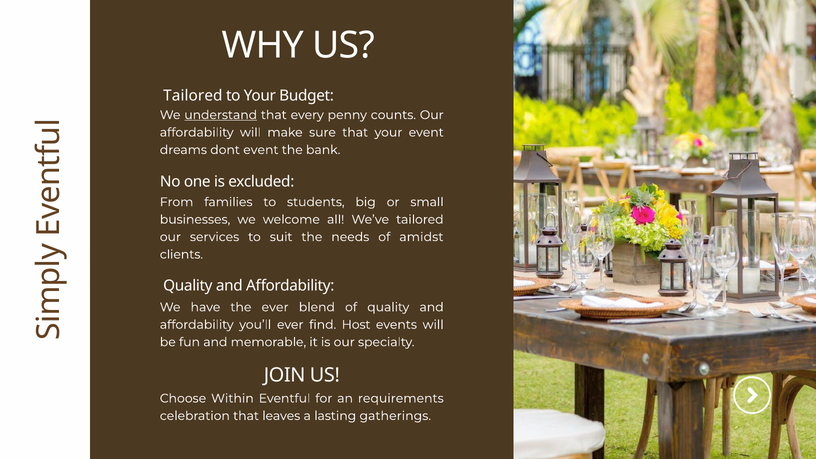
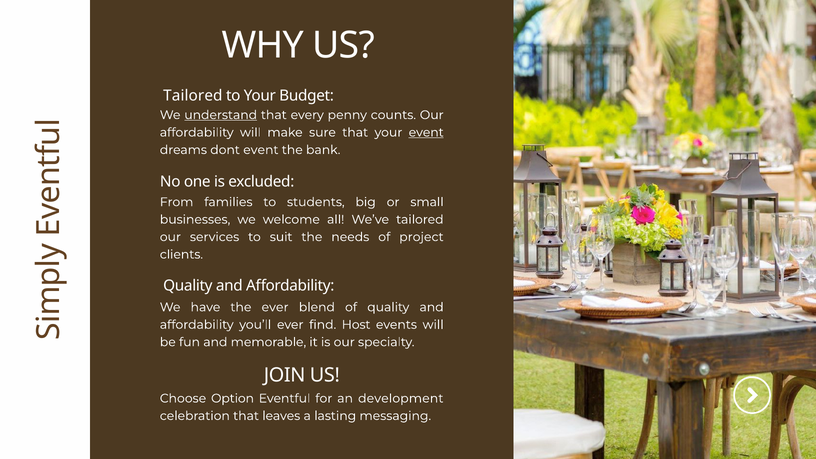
event at (426, 132) underline: none -> present
amidst: amidst -> project
Within: Within -> Option
requirements: requirements -> development
gatherings: gatherings -> messaging
